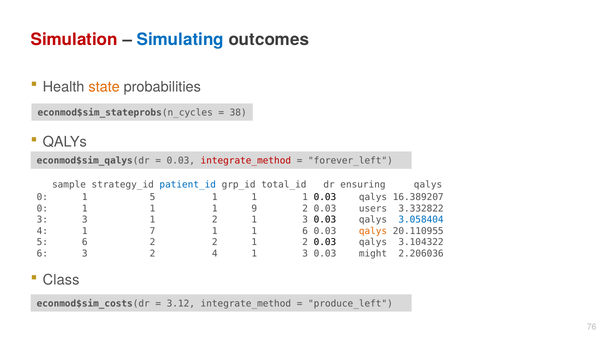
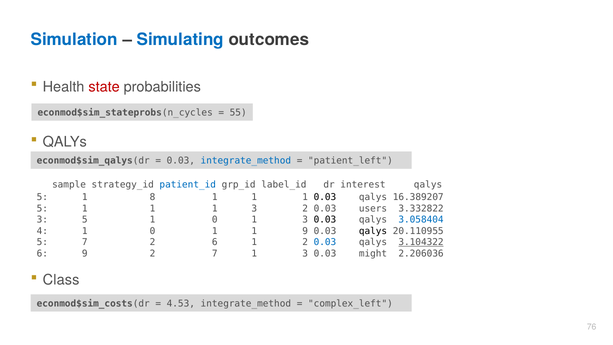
Simulation colour: red -> blue
state colour: orange -> red
38: 38 -> 55
integrate_method at (246, 161) colour: red -> blue
forever_left: forever_left -> patient_left
total_id: total_id -> label_id
ensuring: ensuring -> interest
0 at (42, 197): 0 -> 5
1 5: 5 -> 8
0 at (42, 208): 0 -> 5
1 1 9: 9 -> 3
3 3: 3 -> 5
2 at (215, 220): 2 -> 0
4 1 7: 7 -> 0
1 6: 6 -> 9
qalys at (373, 231) colour: orange -> black
5 6: 6 -> 7
2 2: 2 -> 6
0.03 at (325, 242) colour: black -> blue
3.104322 underline: none -> present
6 3: 3 -> 9
2 4: 4 -> 7
3.12: 3.12 -> 4.53
produce_left: produce_left -> complex_left
